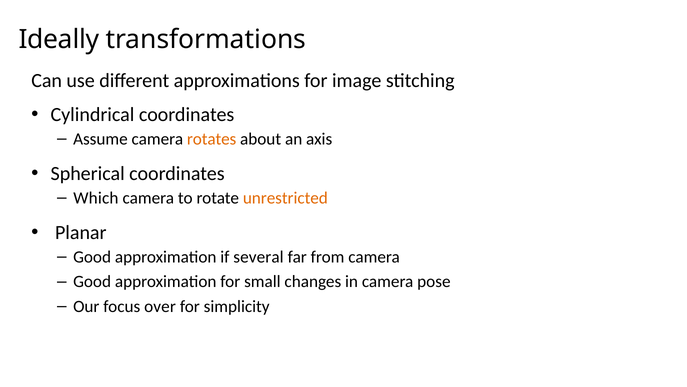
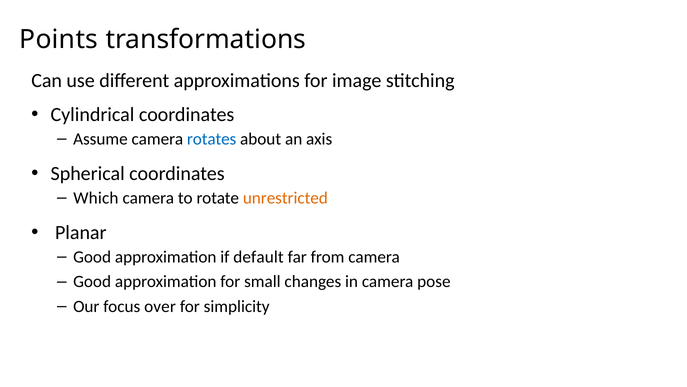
Ideally: Ideally -> Points
rotates colour: orange -> blue
several: several -> default
